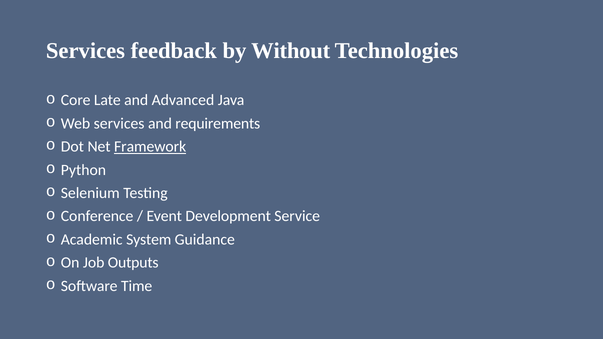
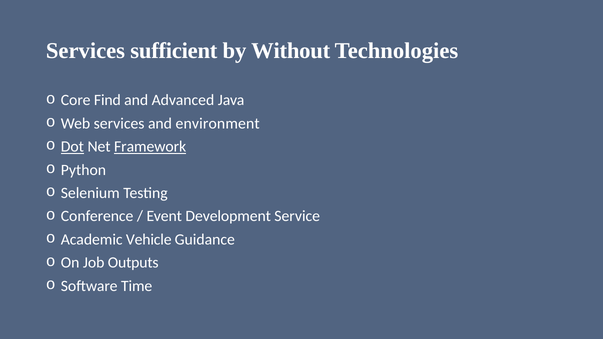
feedback: feedback -> sufficient
Late: Late -> Find
requirements: requirements -> environment
Dot underline: none -> present
System: System -> Vehicle
